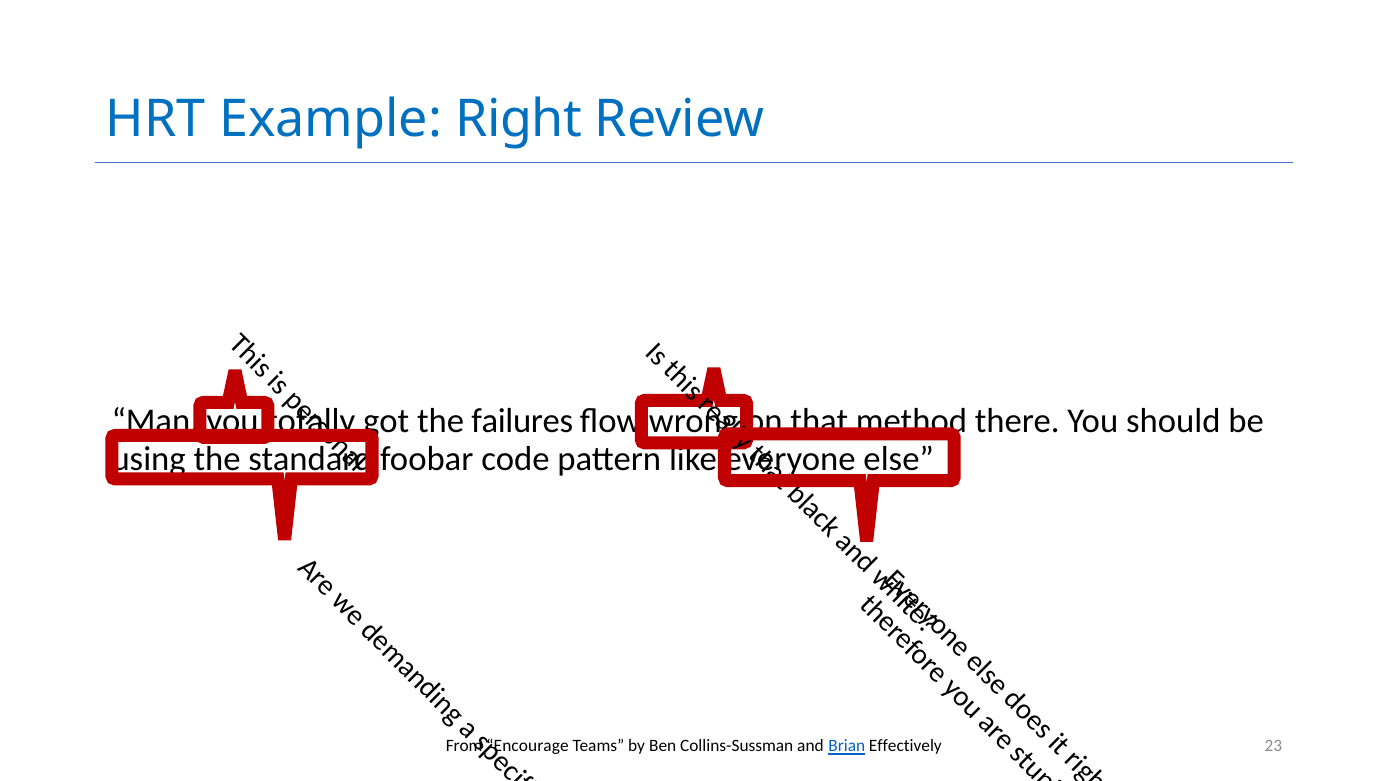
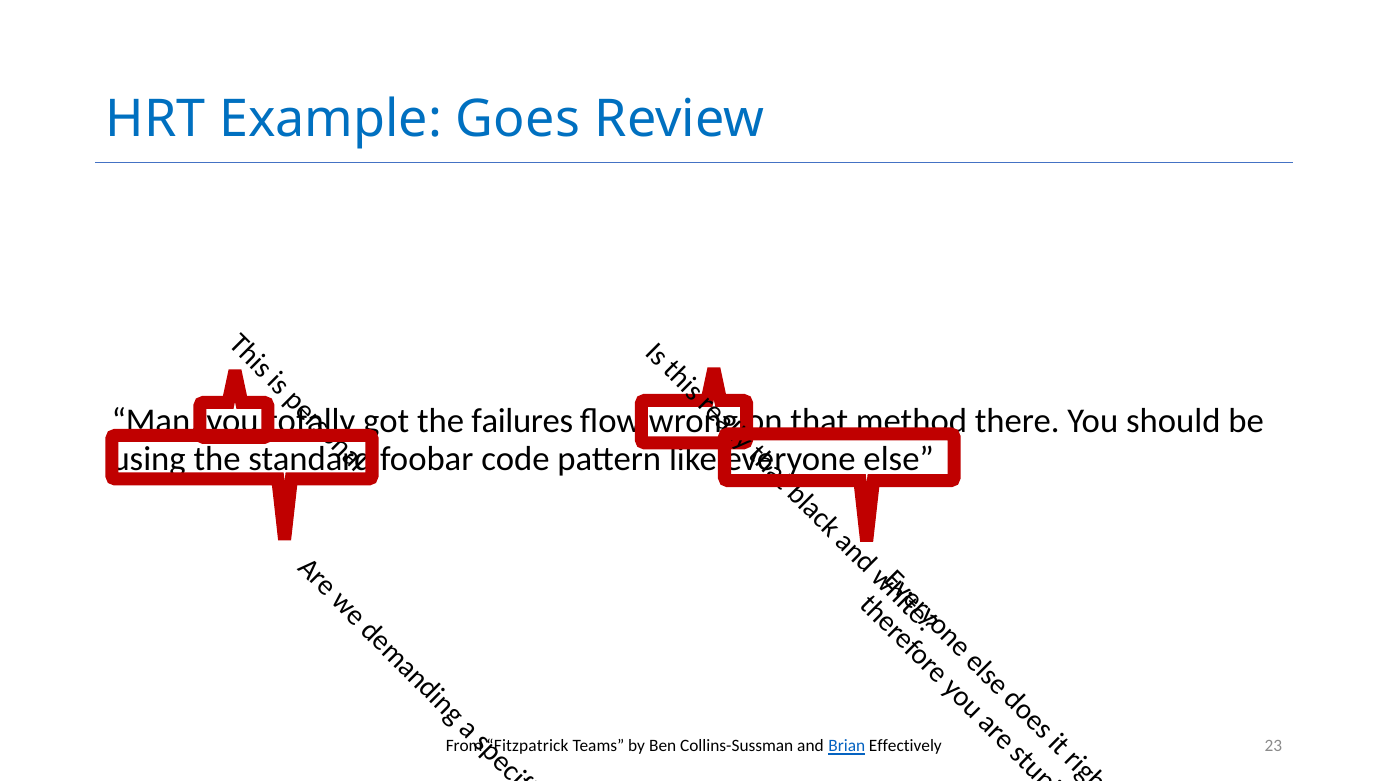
Right: Right -> Goes
Encourage: Encourage -> Fitzpatrick
